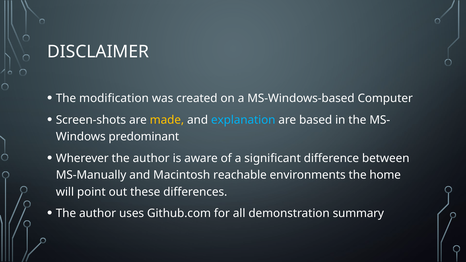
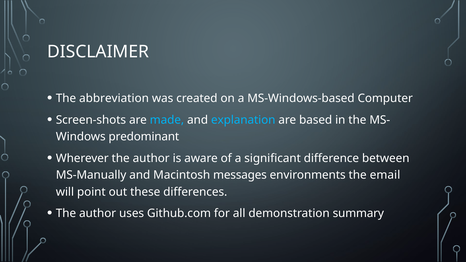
modification: modification -> abbreviation
made colour: yellow -> light blue
reachable: reachable -> messages
home: home -> email
